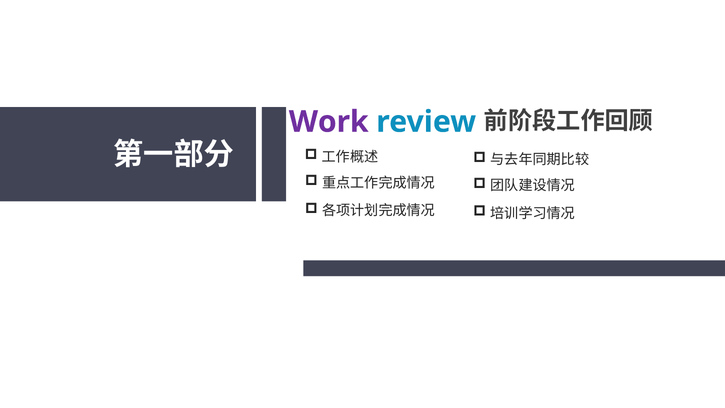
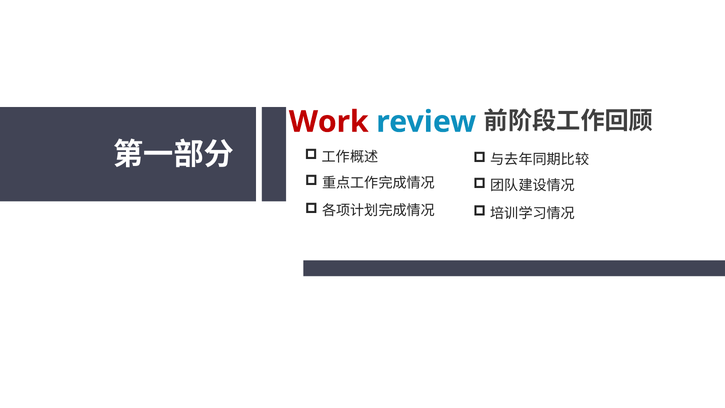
Work colour: purple -> red
